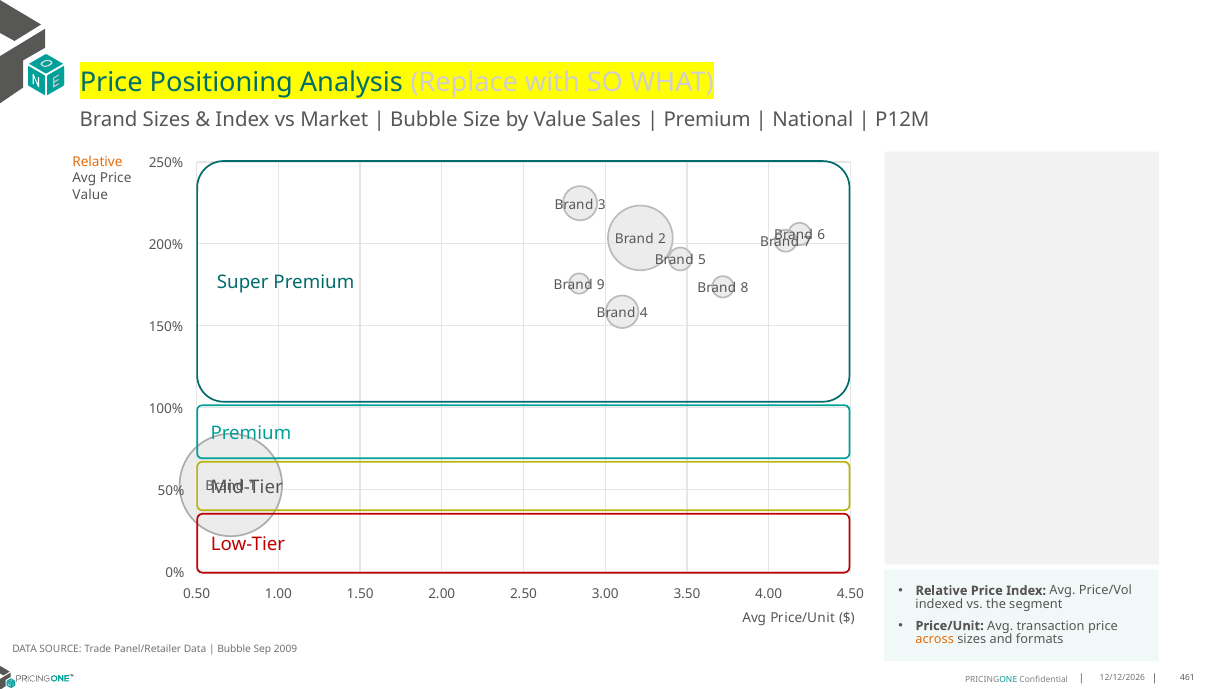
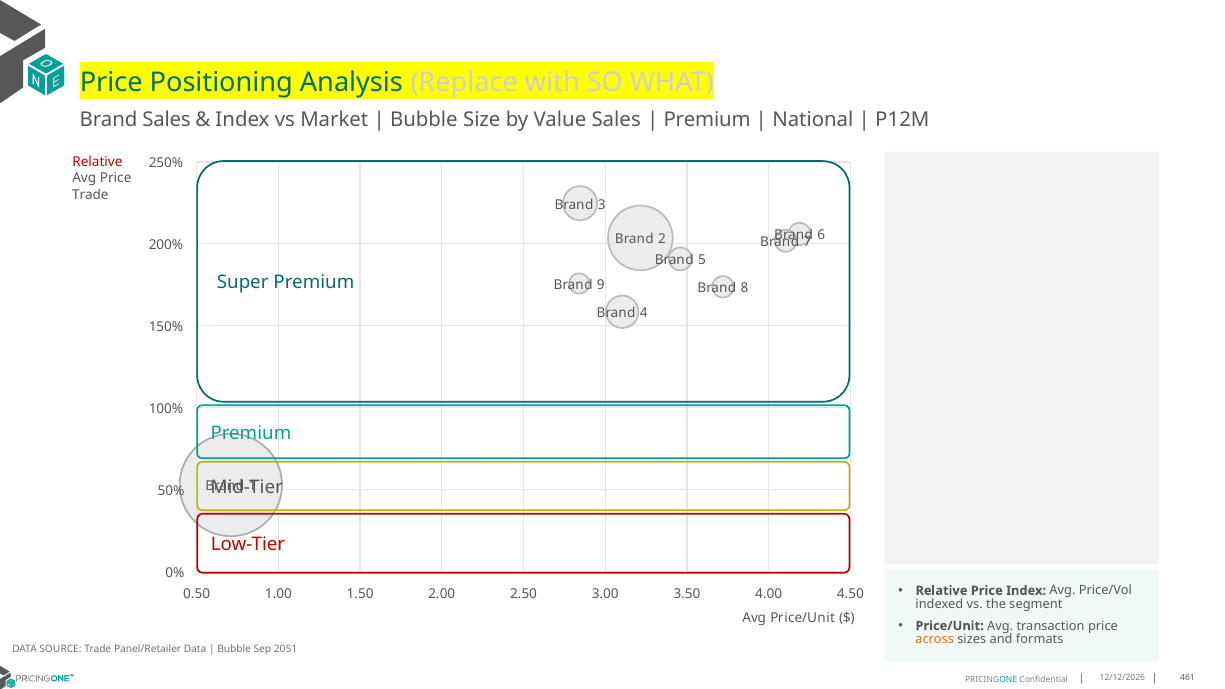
Brand Sizes: Sizes -> Sales
Relative at (97, 162) colour: orange -> red
Value at (90, 195): Value -> Trade
2009: 2009 -> 2051
